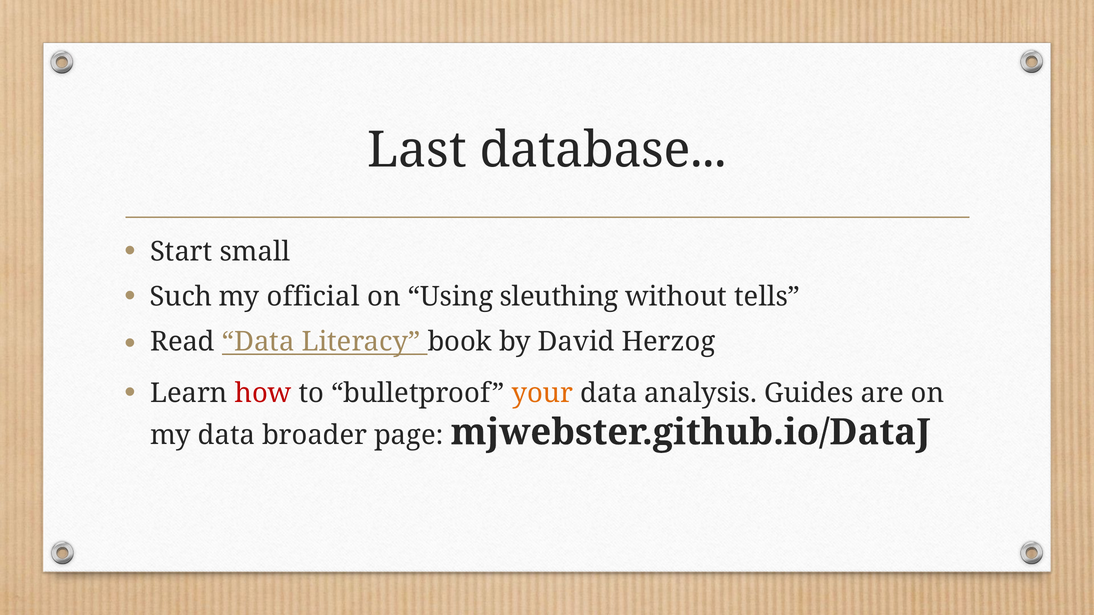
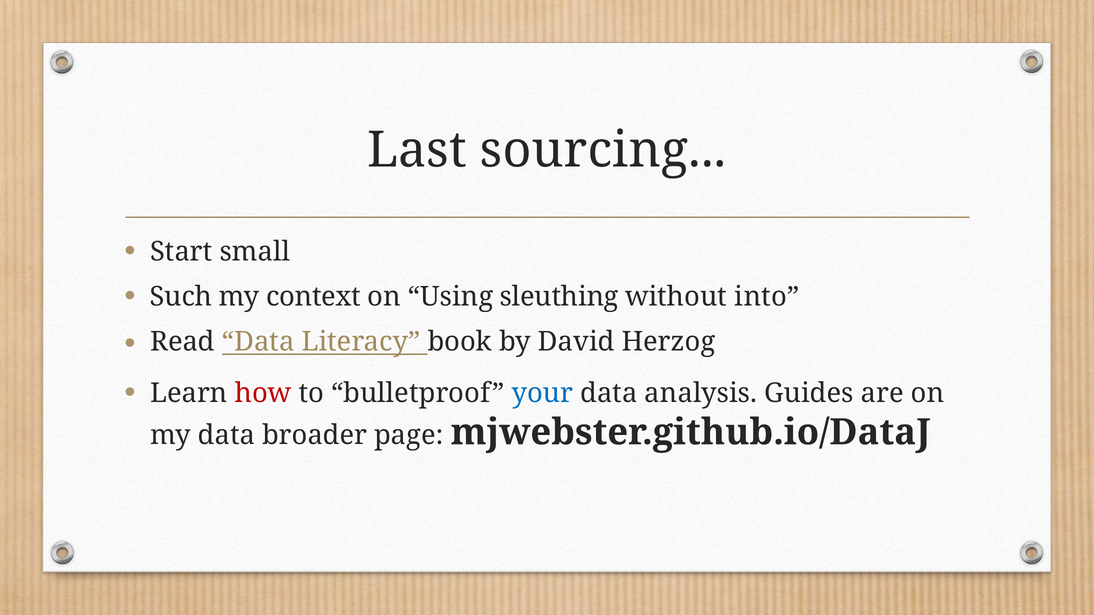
database: database -> sourcing
official: official -> context
tells: tells -> into
your colour: orange -> blue
